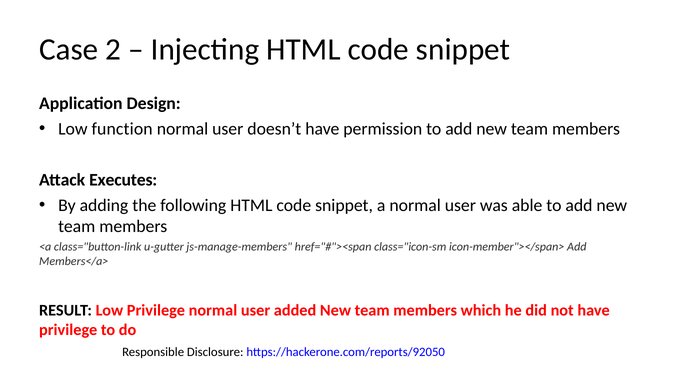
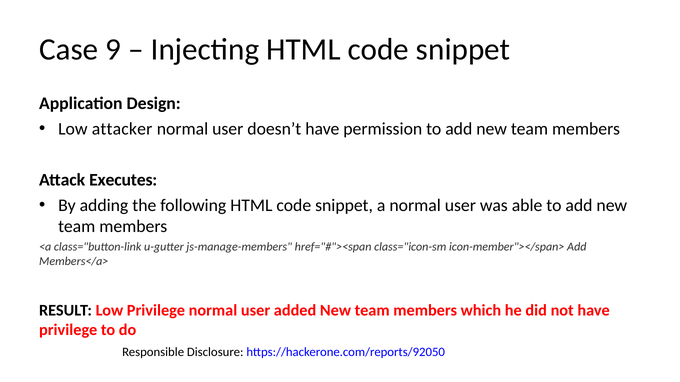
2: 2 -> 9
function: function -> attacker
